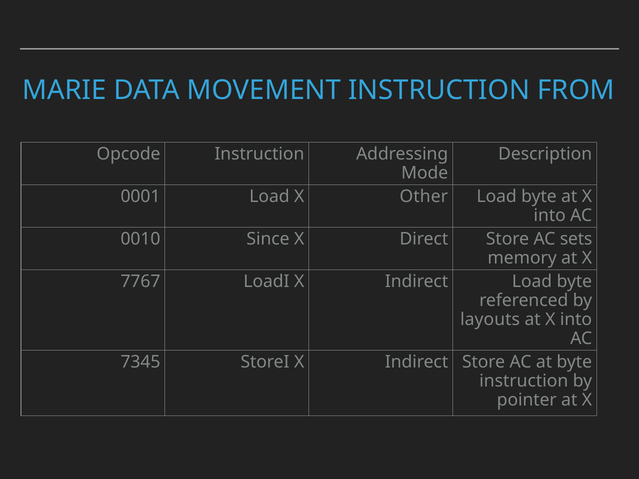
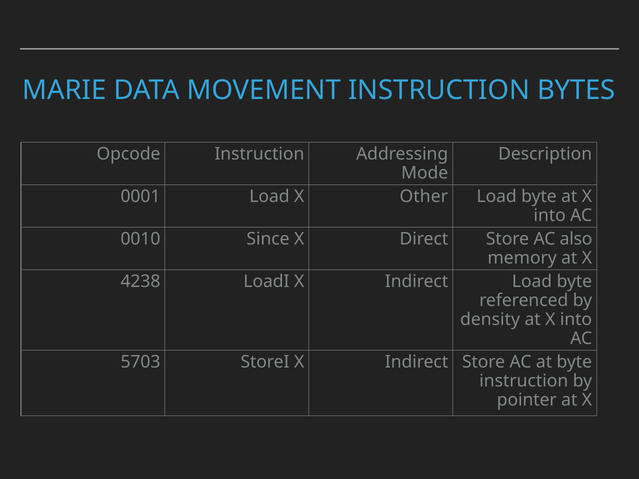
FROM: FROM -> BYTES
sets: sets -> also
7767: 7767 -> 4238
layouts: layouts -> density
7345: 7345 -> 5703
